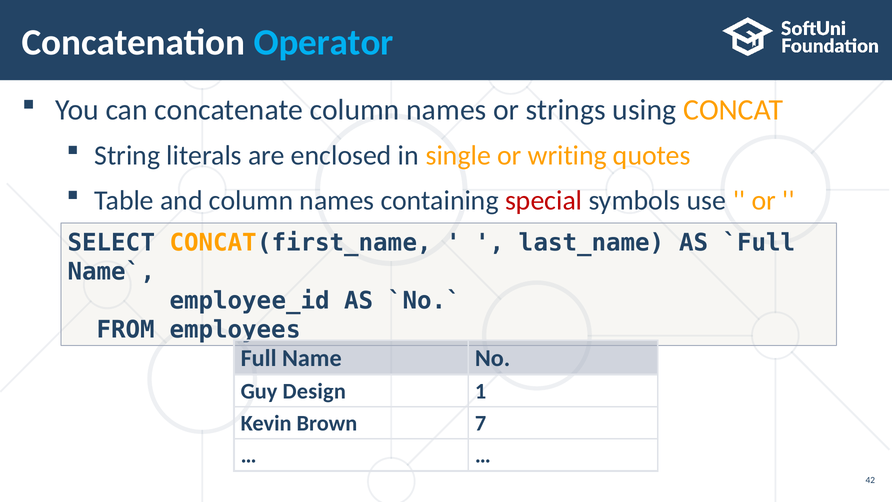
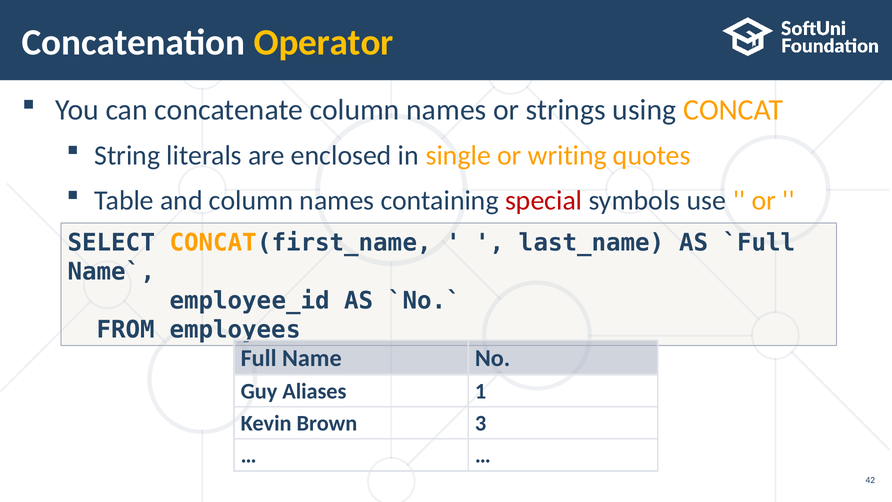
Operator colour: light blue -> yellow
Design: Design -> Aliases
7: 7 -> 3
